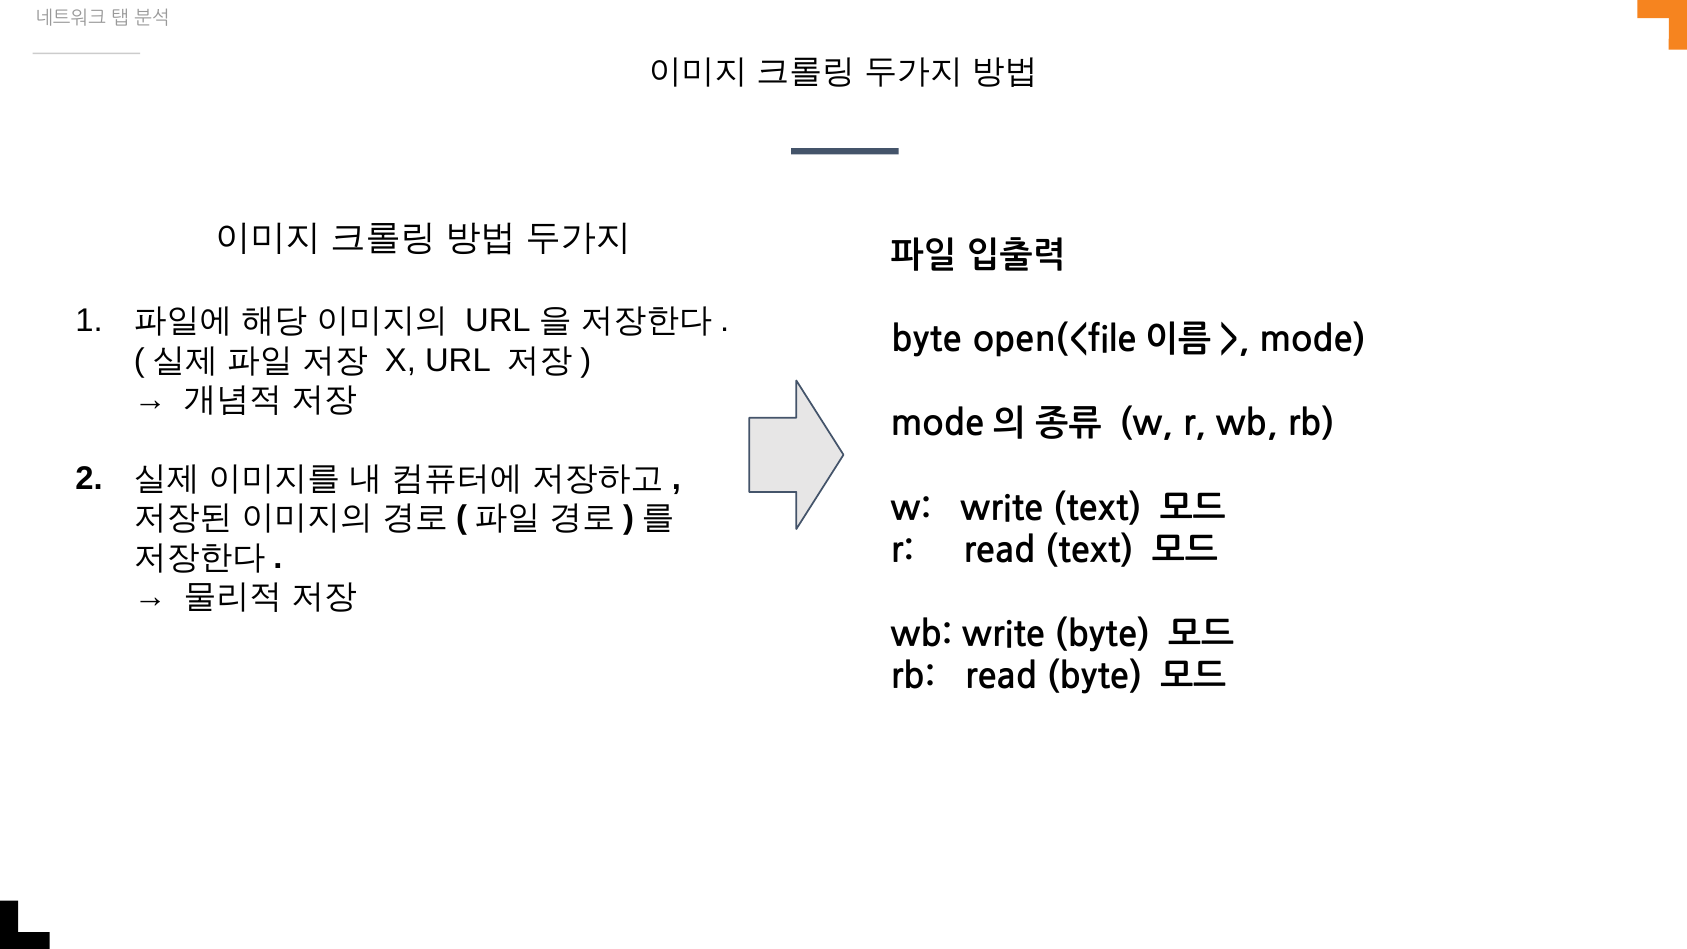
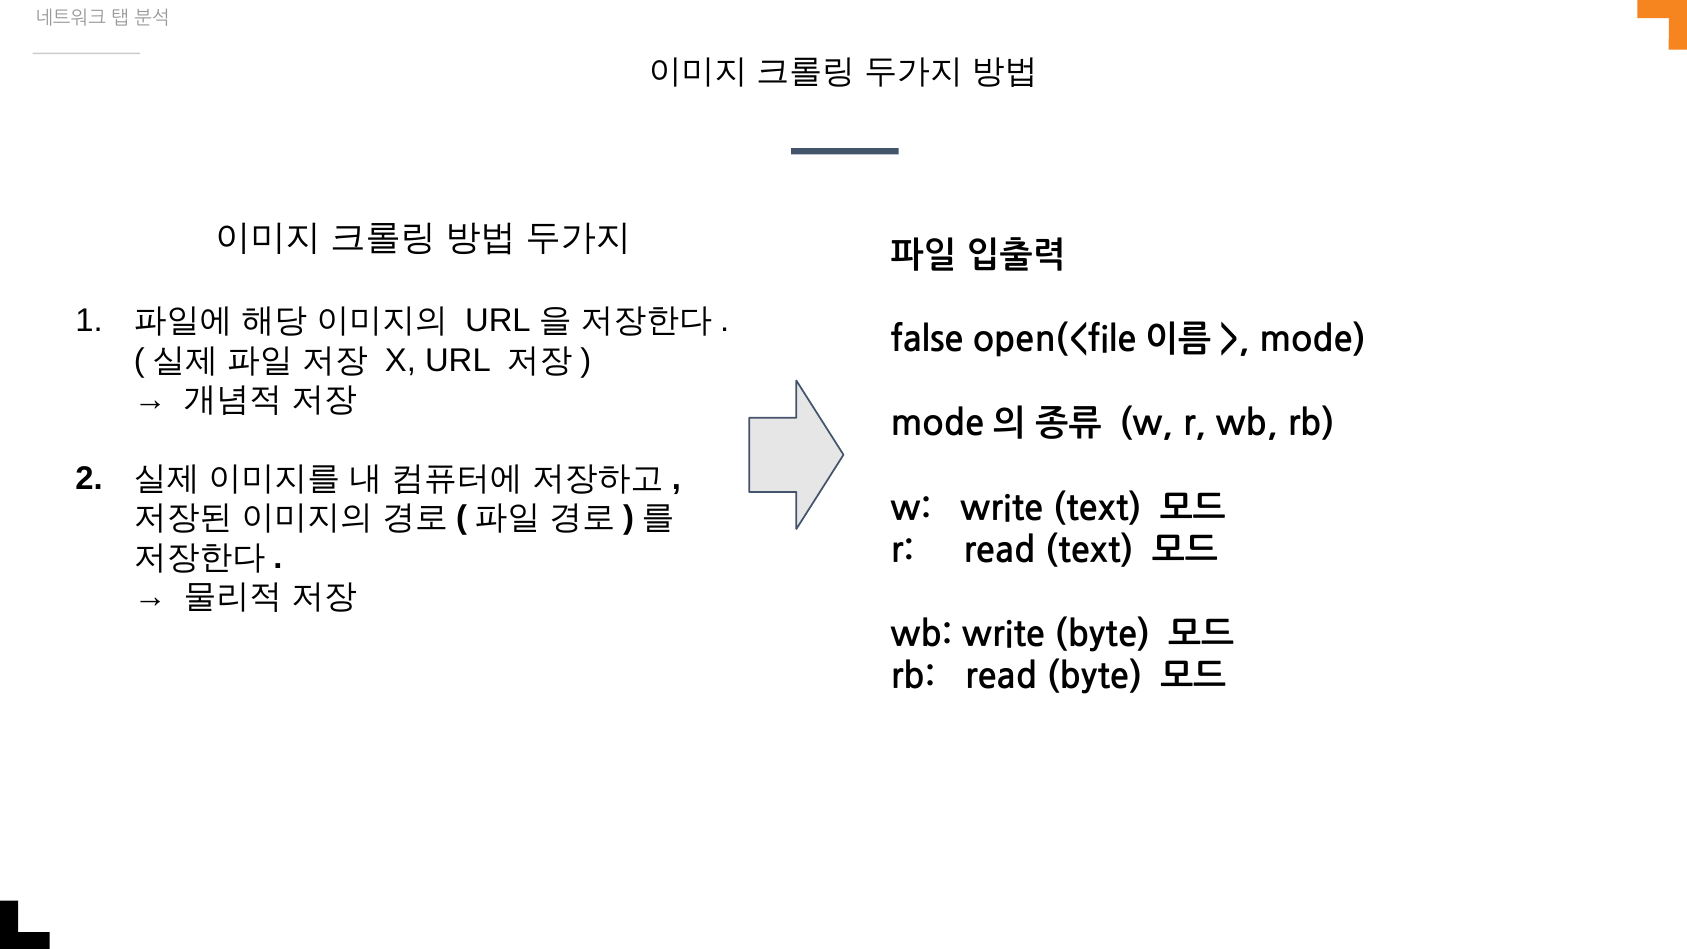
byte at (927, 340): byte -> false
